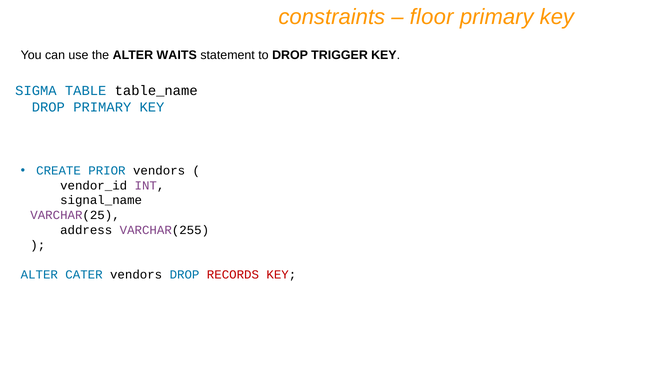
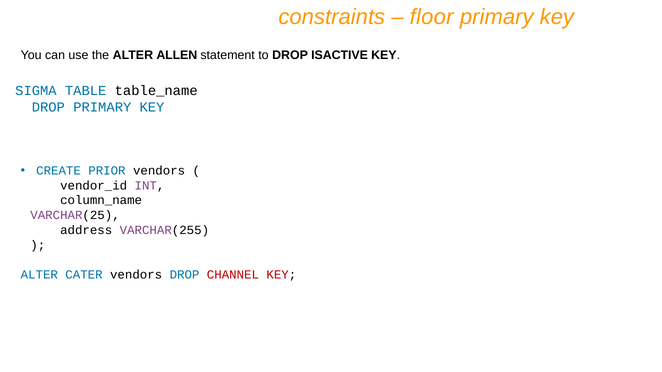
WAITS: WAITS -> ALLEN
TRIGGER: TRIGGER -> ISACTIVE
signal_name: signal_name -> column_name
RECORDS: RECORDS -> CHANNEL
